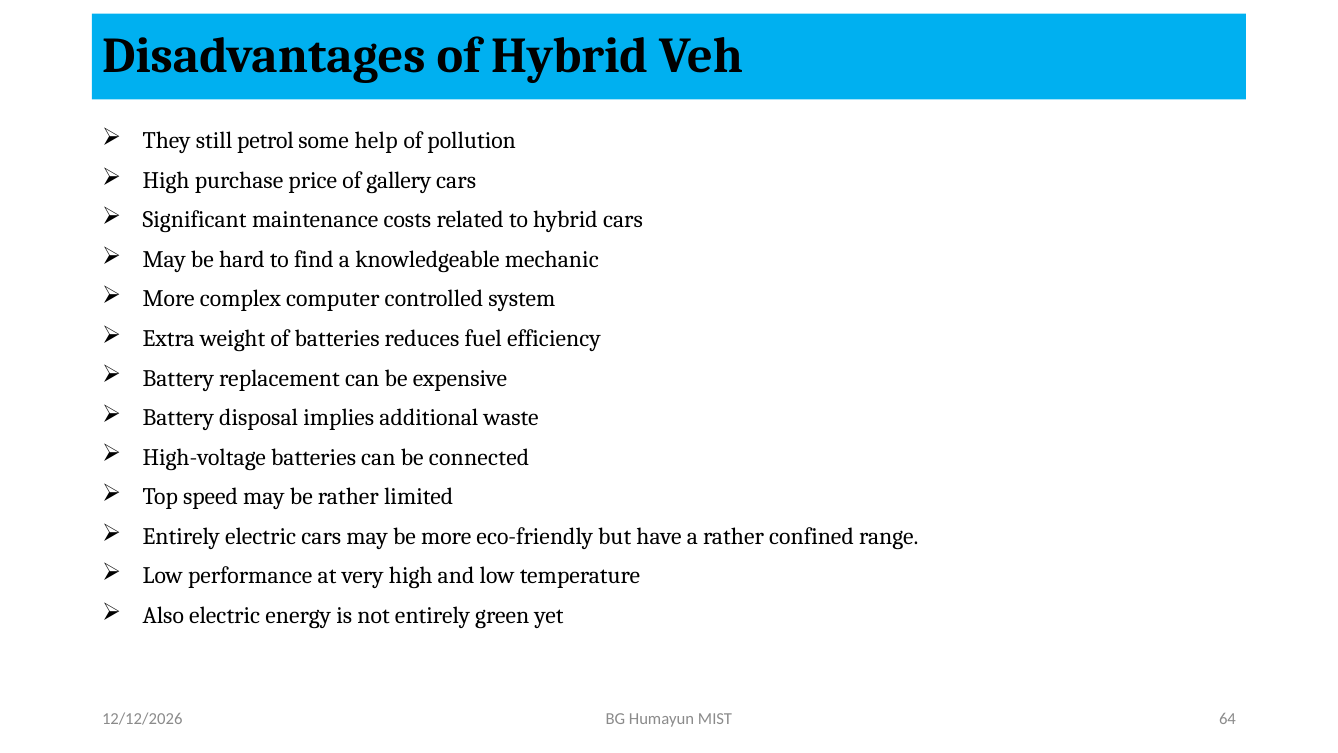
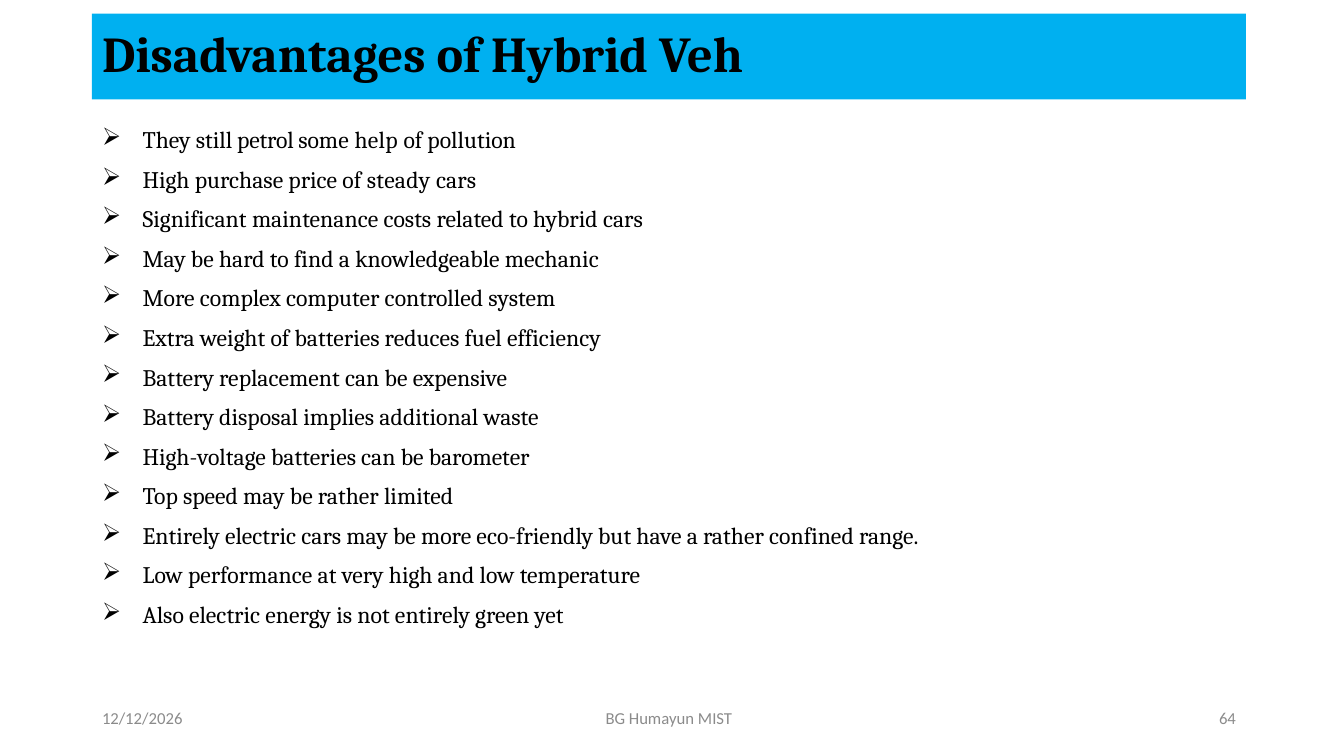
gallery: gallery -> steady
connected: connected -> barometer
